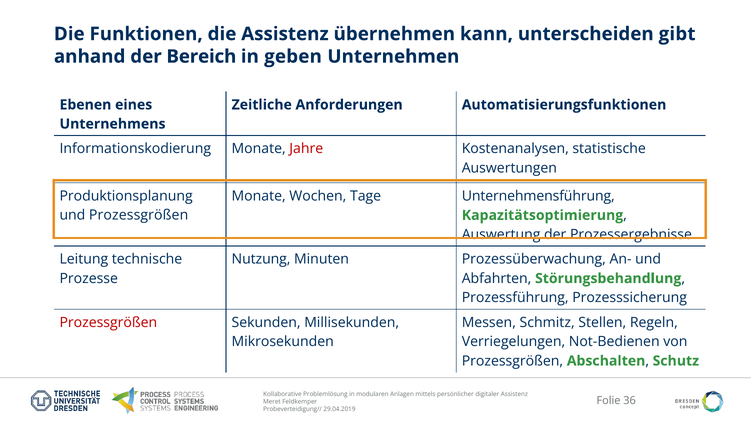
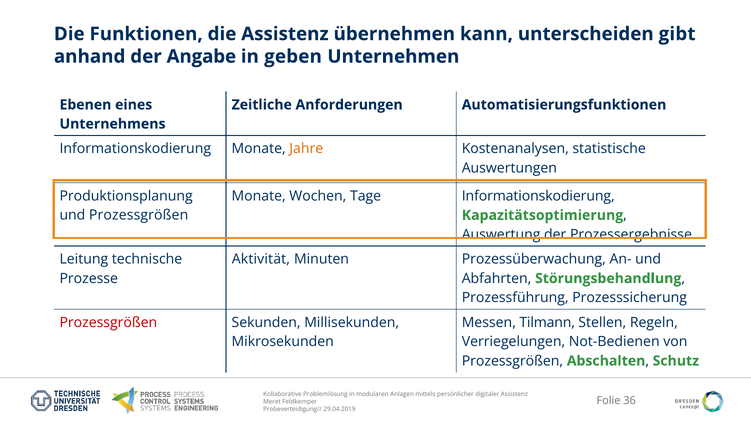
Bereich: Bereich -> Angabe
Jahre colour: red -> orange
Tage Unternehmensführung: Unternehmensführung -> Informationskodierung
Nutzung: Nutzung -> Aktivität
Schmitz: Schmitz -> Tilmann
